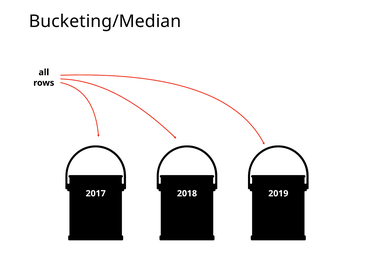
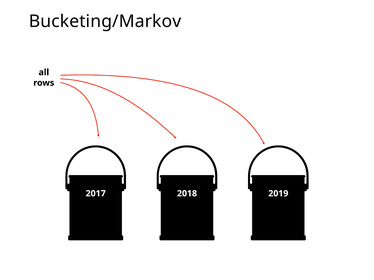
Bucketing/Median: Bucketing/Median -> Bucketing/Markov
